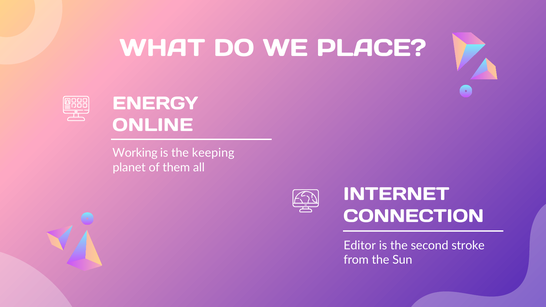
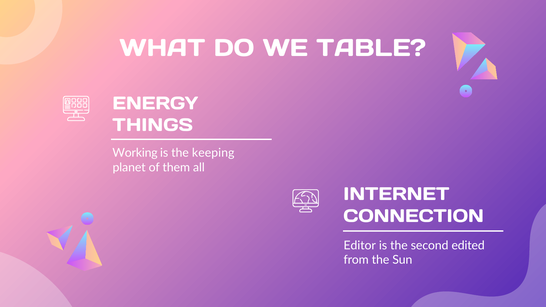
PLACE: PLACE -> TABLE
ONLINE: ONLINE -> THINGS
stroke: stroke -> edited
